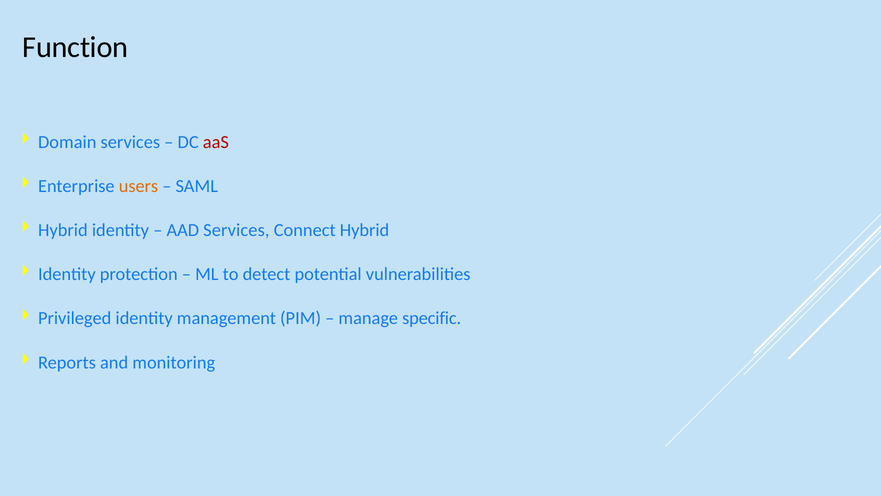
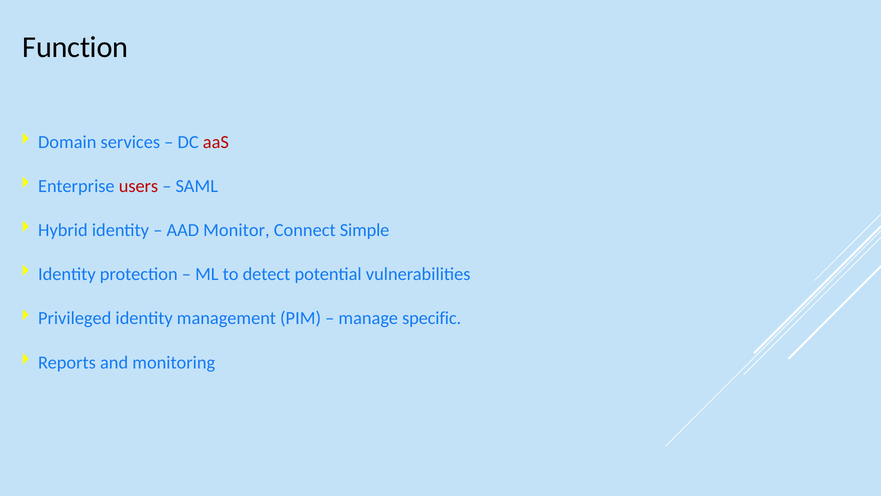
users colour: orange -> red
AAD Services: Services -> Monitor
Connect Hybrid: Hybrid -> Simple
